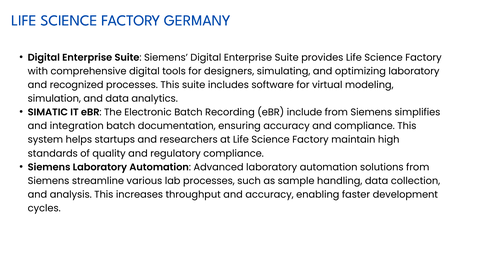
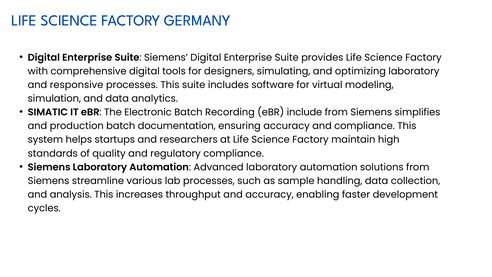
recognized: recognized -> responsive
integration: integration -> production
